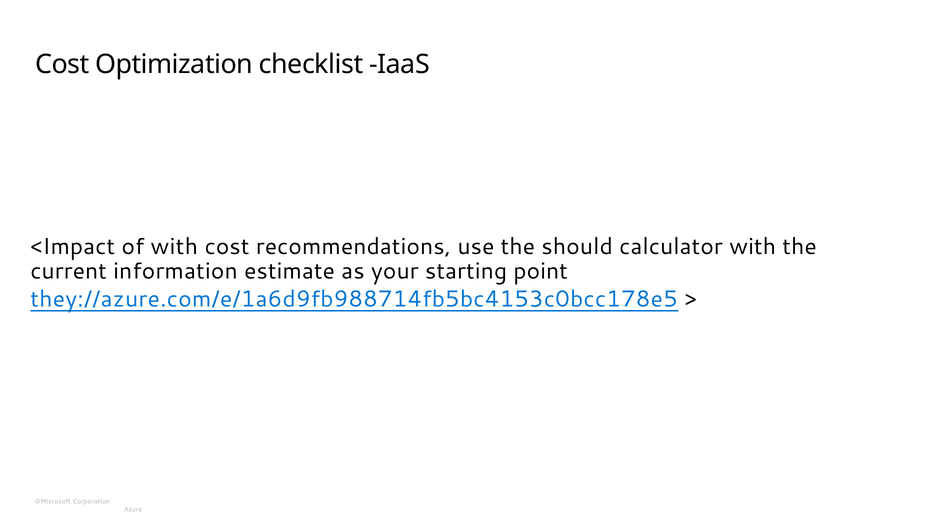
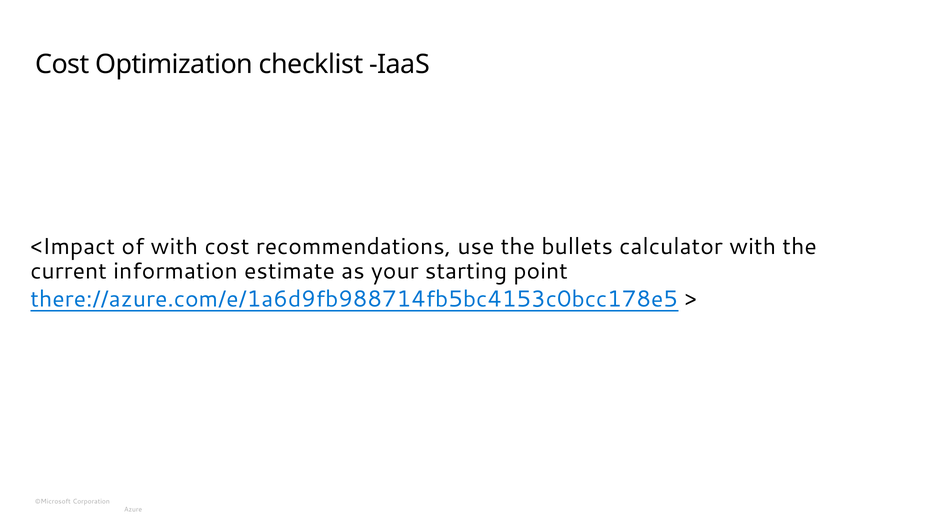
should: should -> bullets
they://azure.com/e/1a6d9fb988714fb5bc4153c0bcc178e5: they://azure.com/e/1a6d9fb988714fb5bc4153c0bcc178e5 -> there://azure.com/e/1a6d9fb988714fb5bc4153c0bcc178e5
